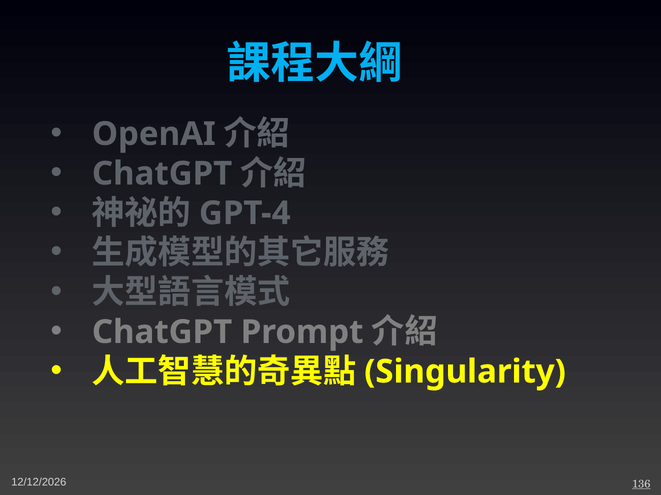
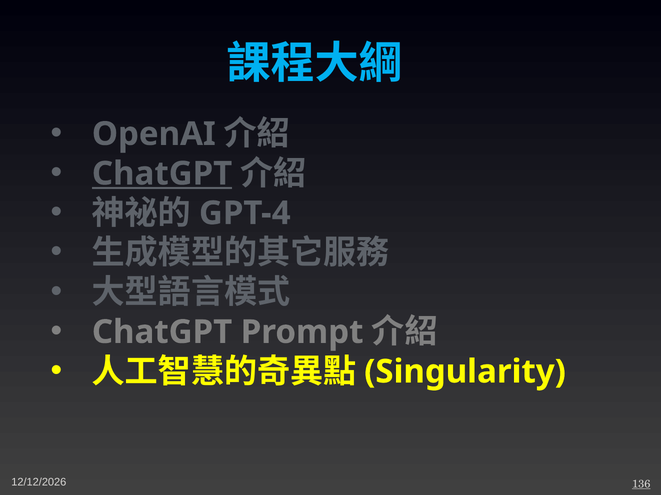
ChatGPT at (162, 174) underline: none -> present
